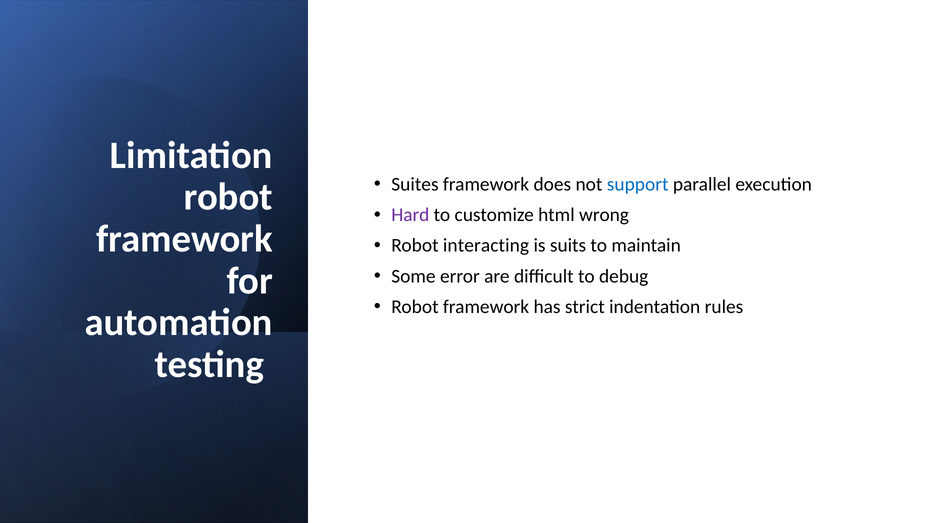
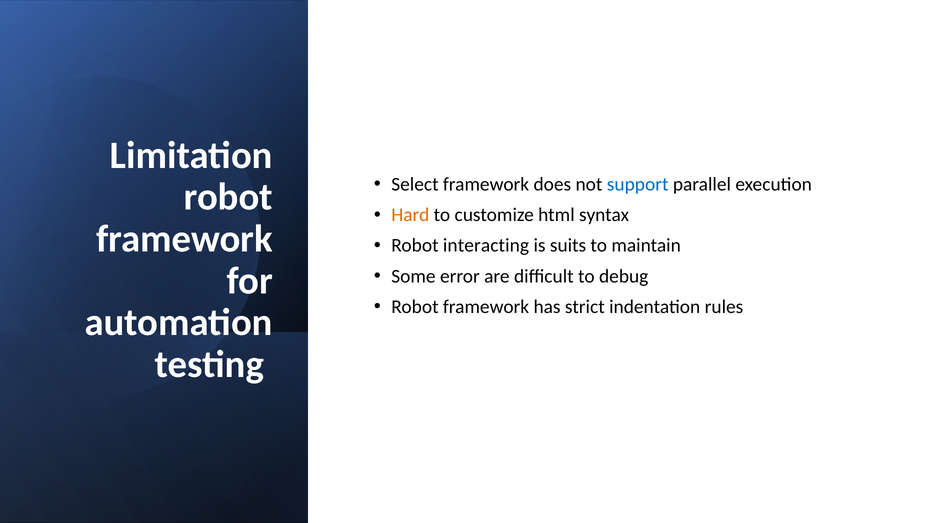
Suites: Suites -> Select
Hard colour: purple -> orange
wrong: wrong -> syntax
